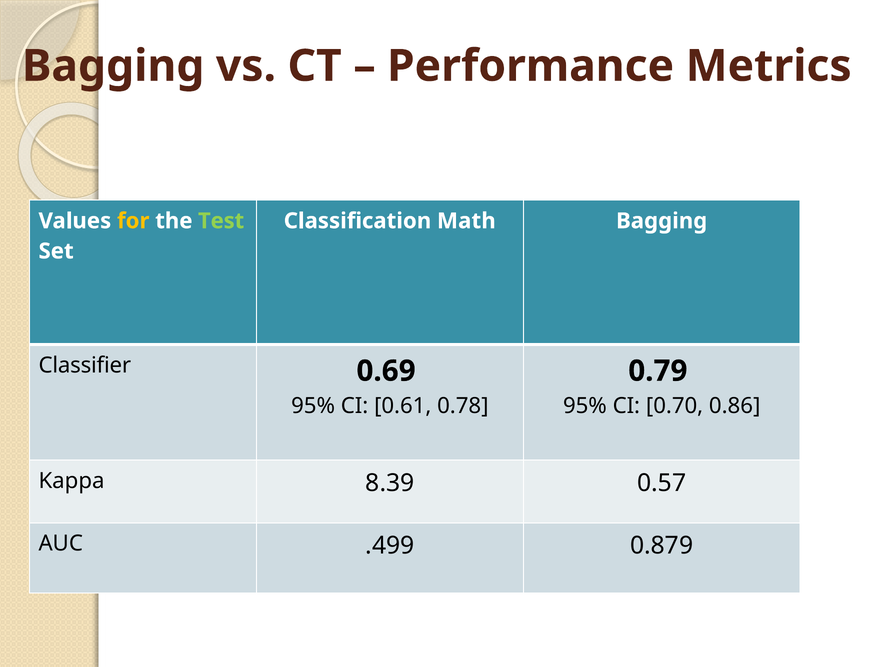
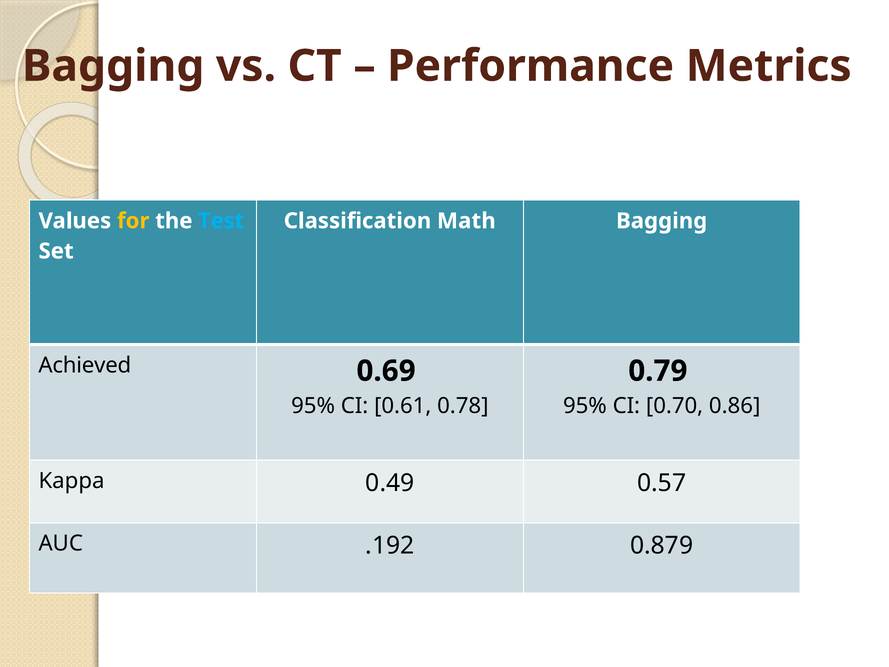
Test colour: light green -> light blue
Classifier: Classifier -> Achieved
8.39: 8.39 -> 0.49
.499: .499 -> .192
